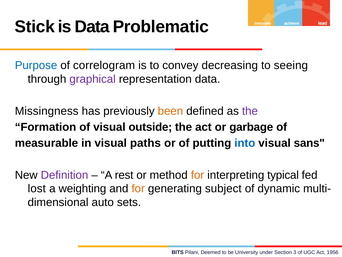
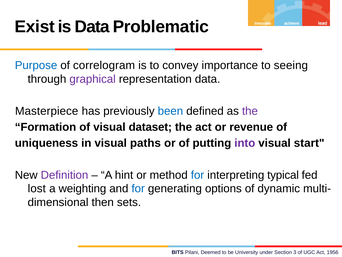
Stick: Stick -> Exist
decreasing: decreasing -> importance
Missingness: Missingness -> Masterpiece
been colour: orange -> blue
outside: outside -> dataset
garbage: garbage -> revenue
measurable: measurable -> uniqueness
into colour: blue -> purple
sans: sans -> start
rest: rest -> hint
for at (197, 175) colour: orange -> blue
for at (138, 188) colour: orange -> blue
subject: subject -> options
auto: auto -> then
